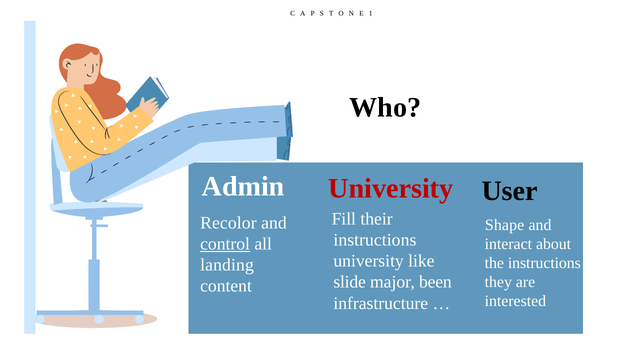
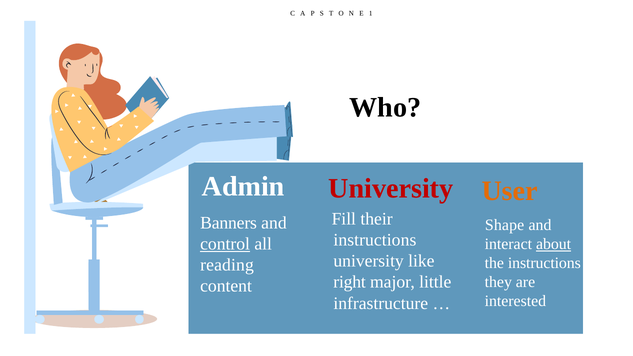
User colour: black -> orange
Recolor: Recolor -> Banners
about underline: none -> present
landing: landing -> reading
slide: slide -> right
been: been -> little
